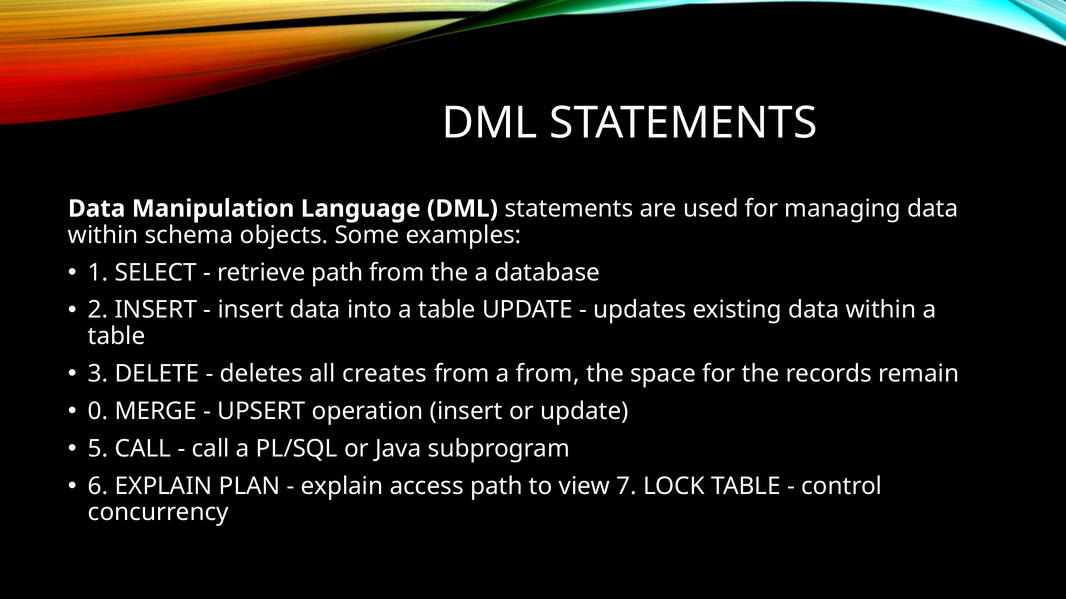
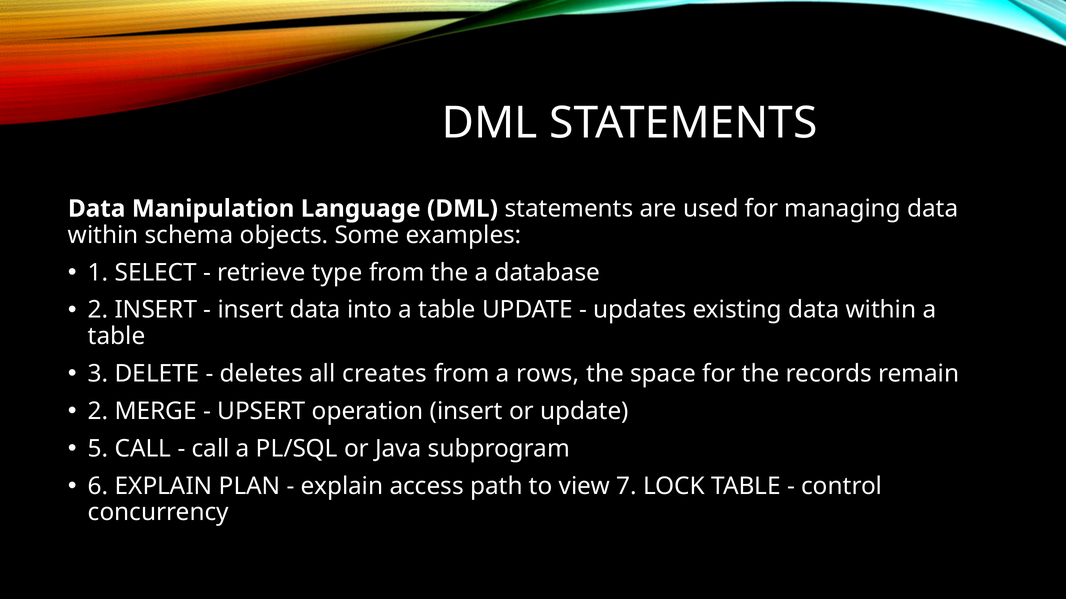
retrieve path: path -> type
a from: from -> rows
0 at (98, 412): 0 -> 2
